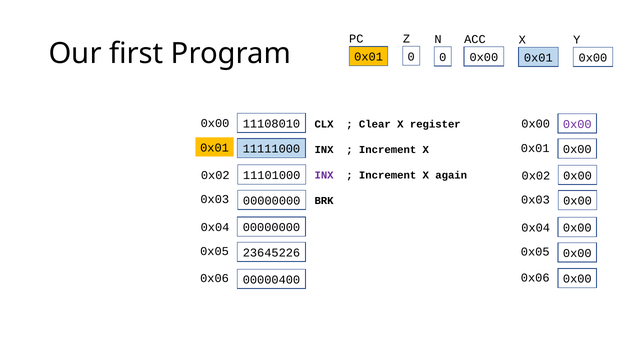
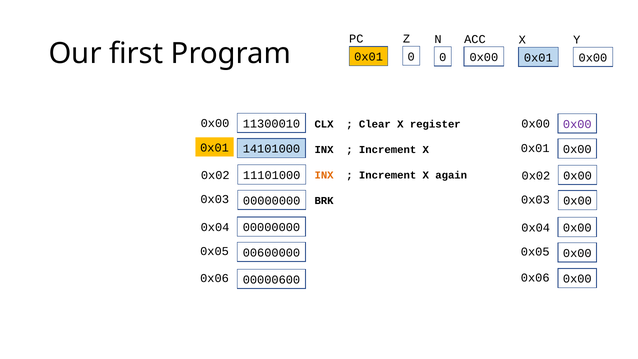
11108010: 11108010 -> 11300010
11111000: 11111000 -> 14101000
INX at (324, 175) colour: purple -> orange
23645226: 23645226 -> 00600000
00000400: 00000400 -> 00000600
